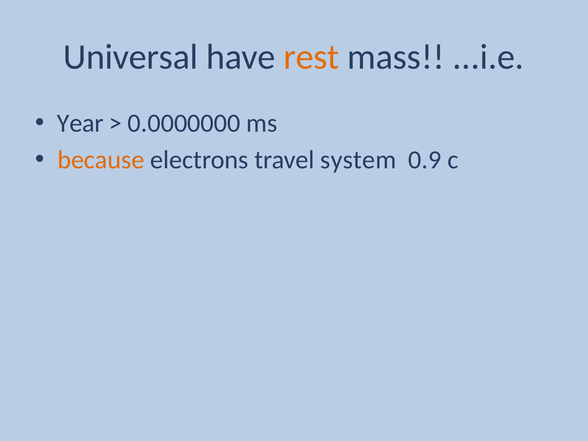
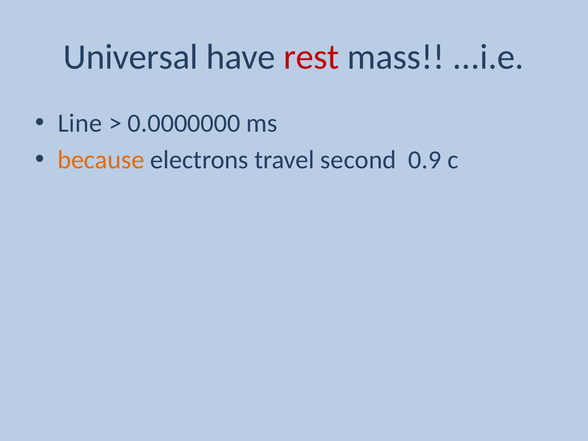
rest colour: orange -> red
Year: Year -> Line
system: system -> second
